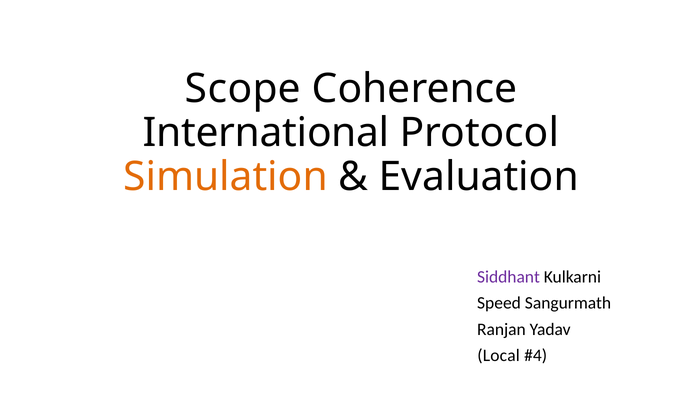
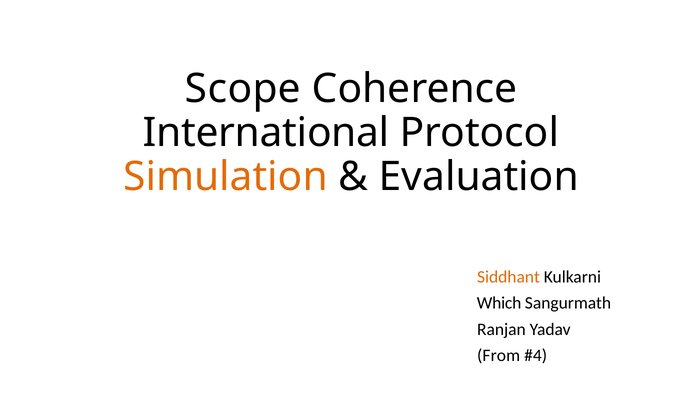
Siddhant colour: purple -> orange
Speed: Speed -> Which
Local: Local -> From
